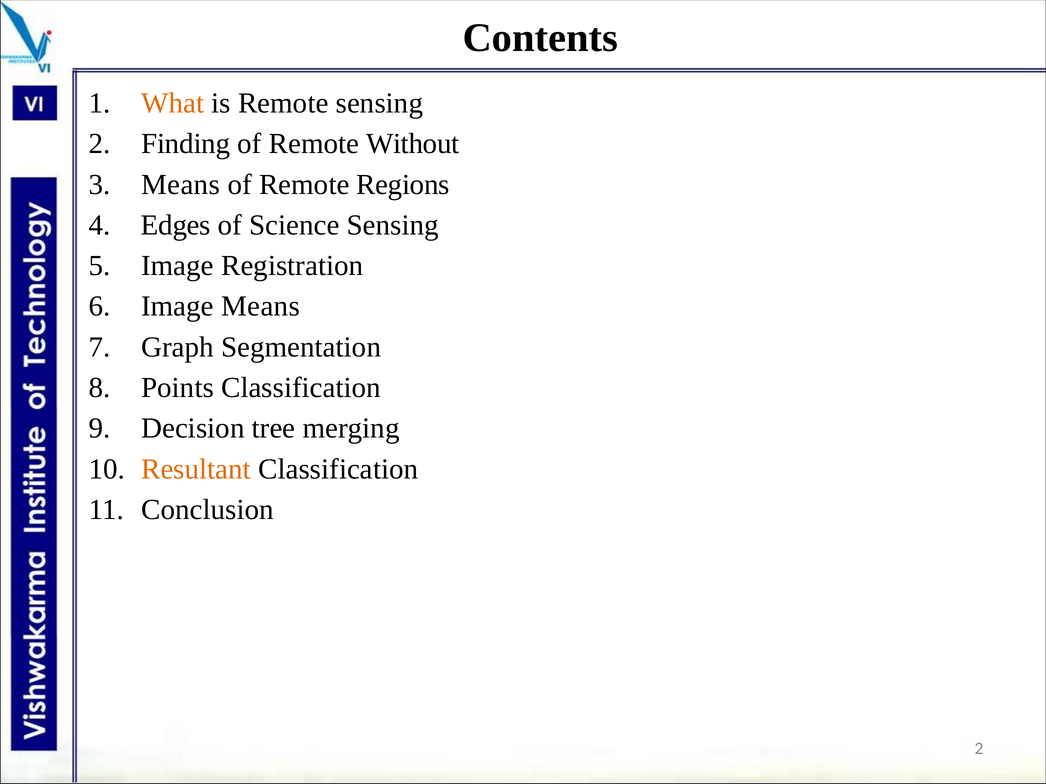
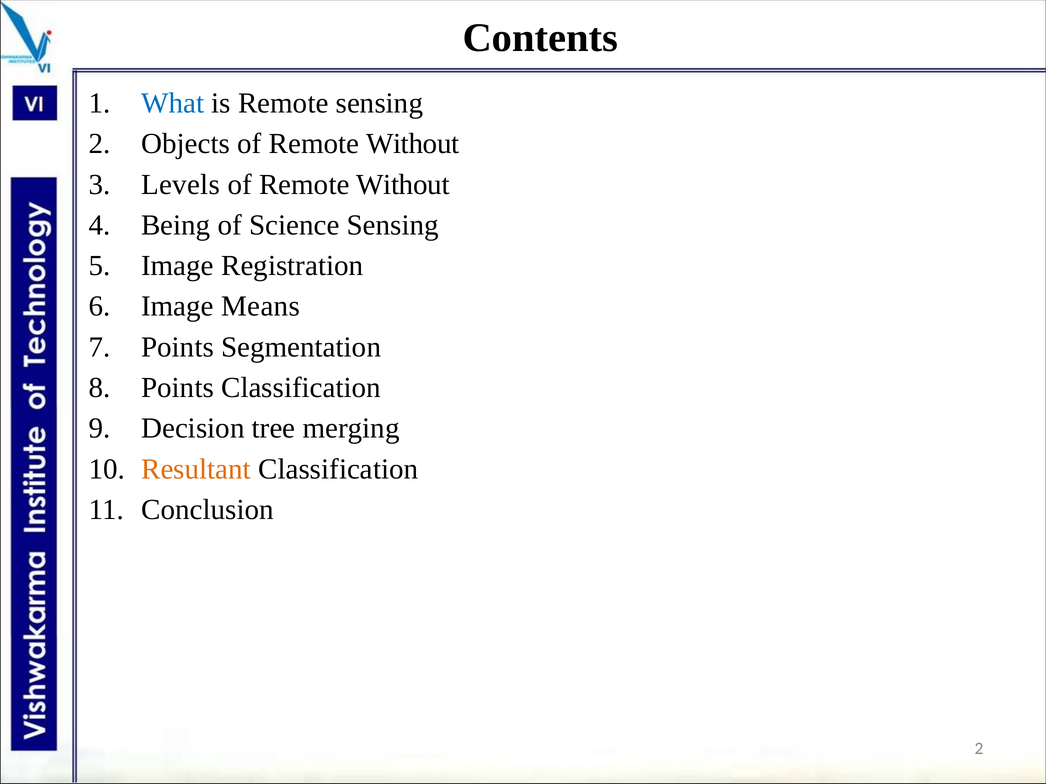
What colour: orange -> blue
Finding: Finding -> Objects
Means at (181, 185): Means -> Levels
Regions at (403, 185): Regions -> Without
Edges: Edges -> Being
Graph at (178, 347): Graph -> Points
